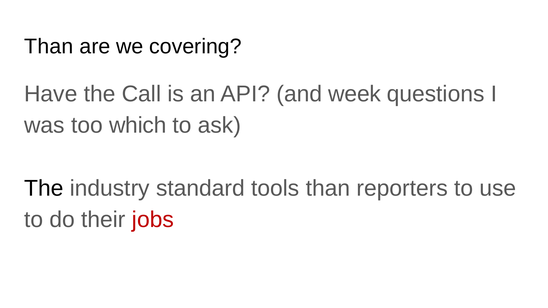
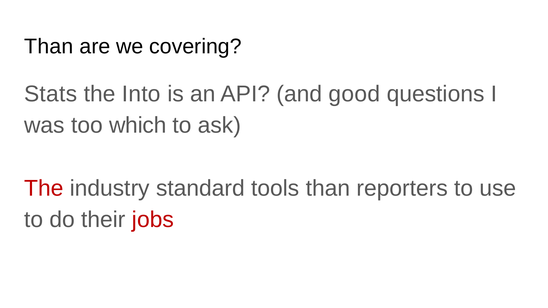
Have: Have -> Stats
Call: Call -> Into
week: week -> good
The at (44, 188) colour: black -> red
